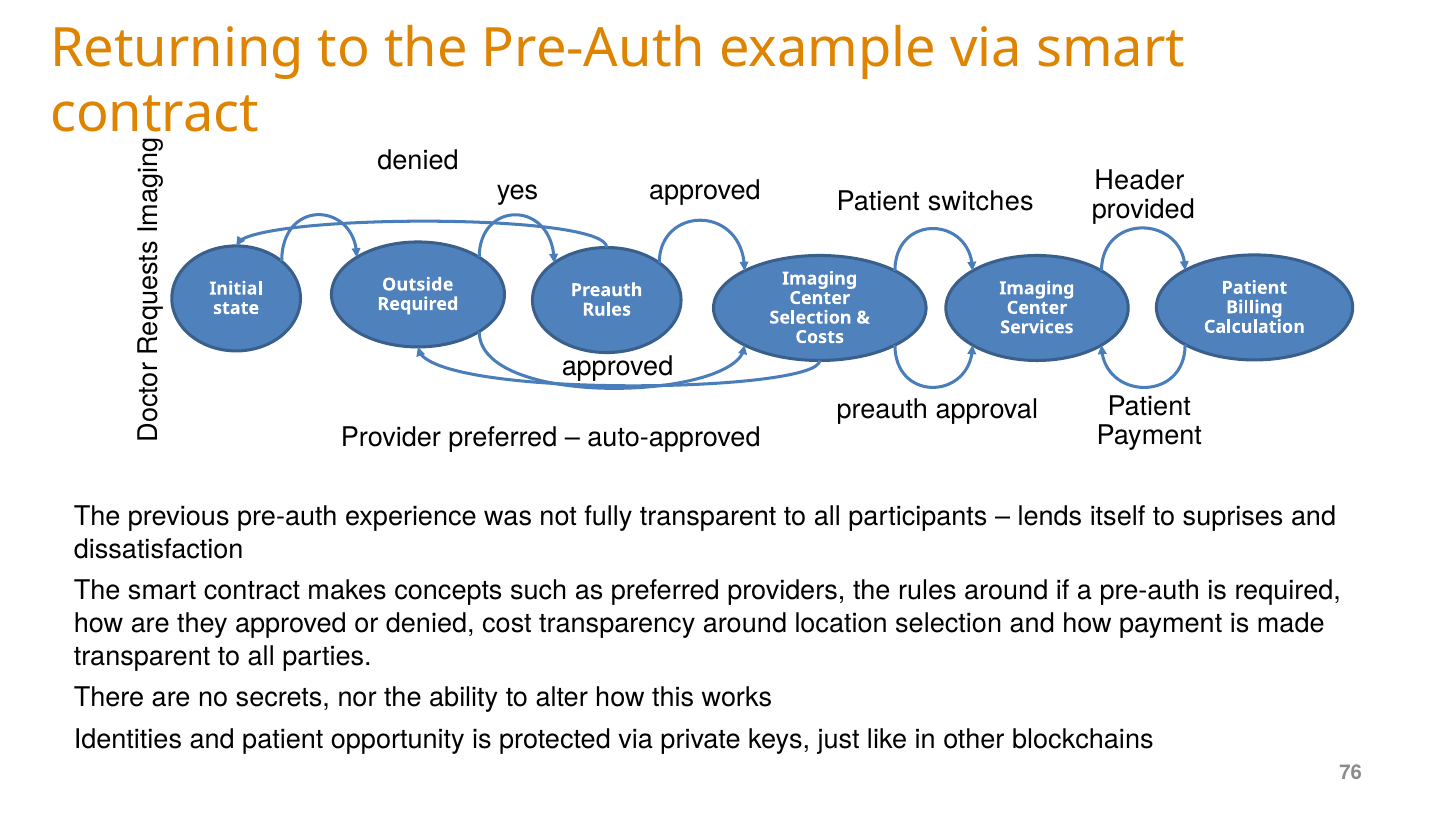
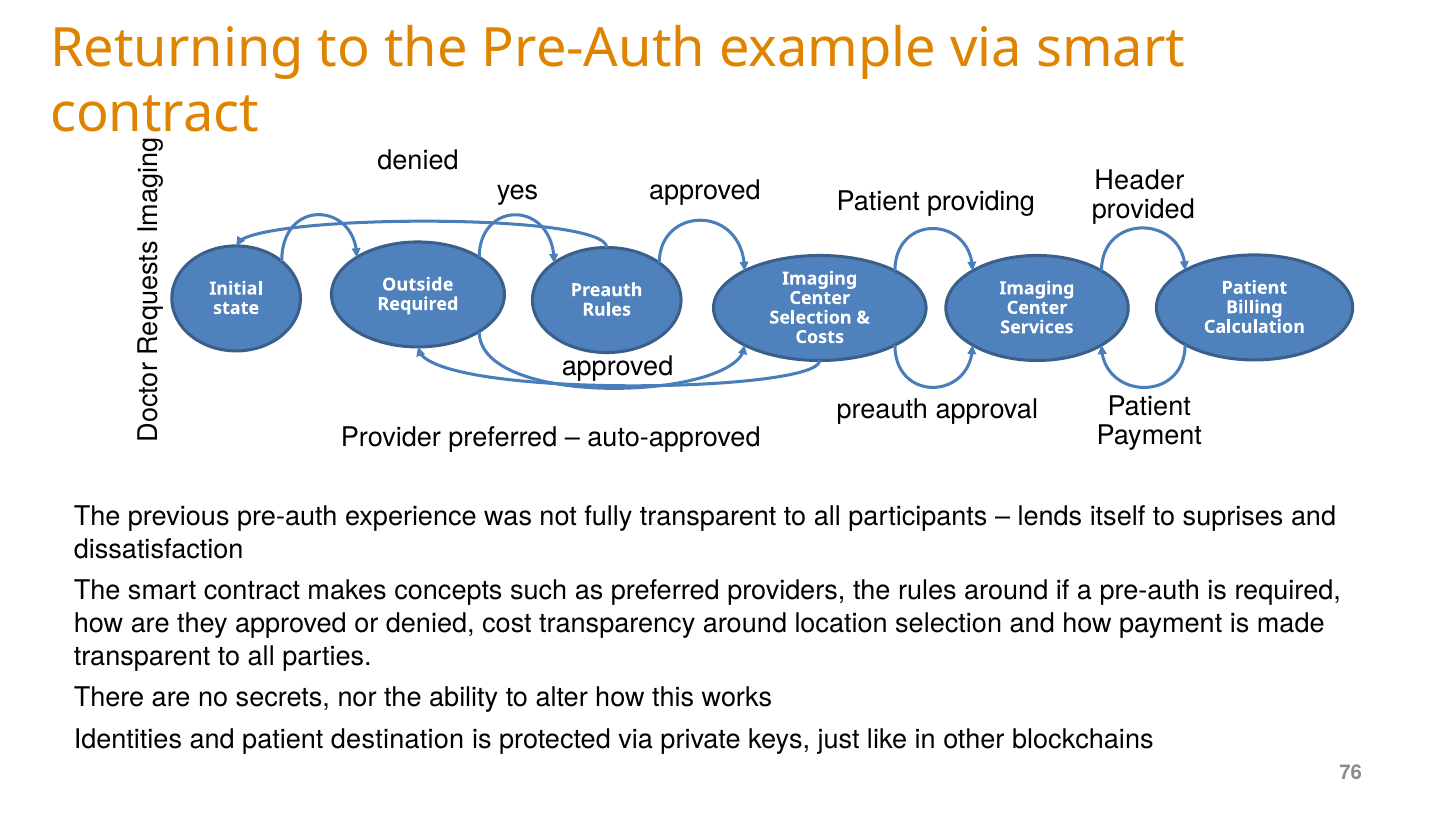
switches: switches -> providing
opportunity: opportunity -> destination
